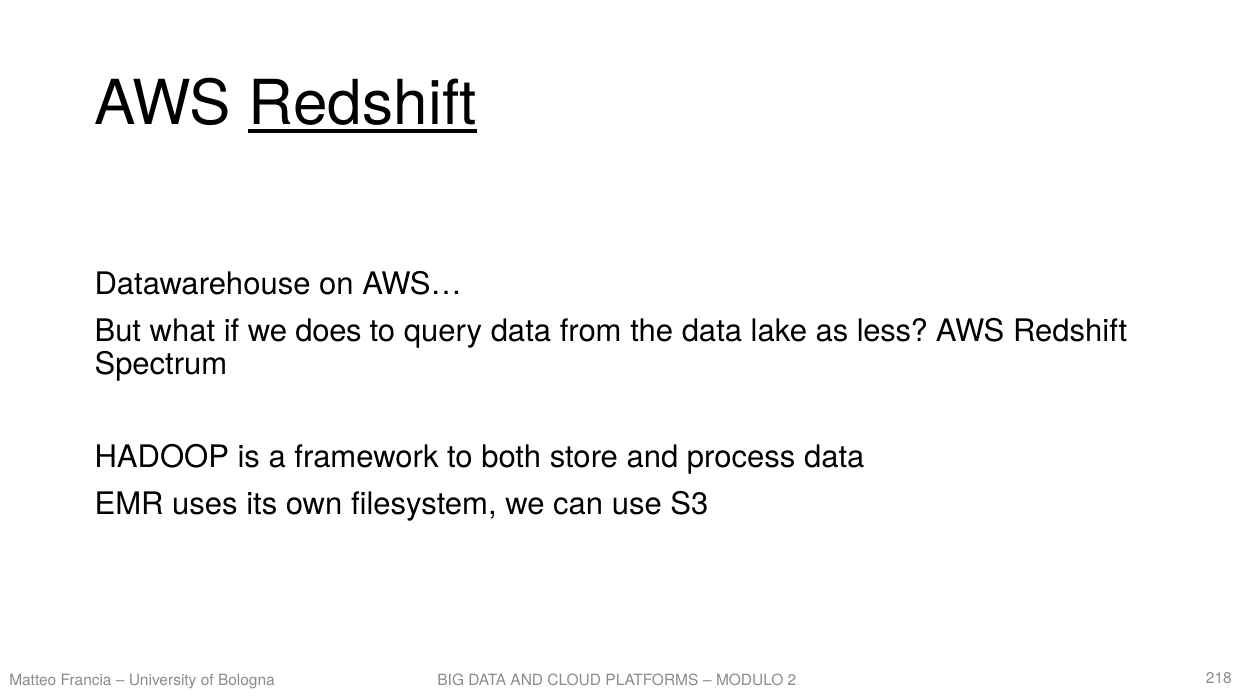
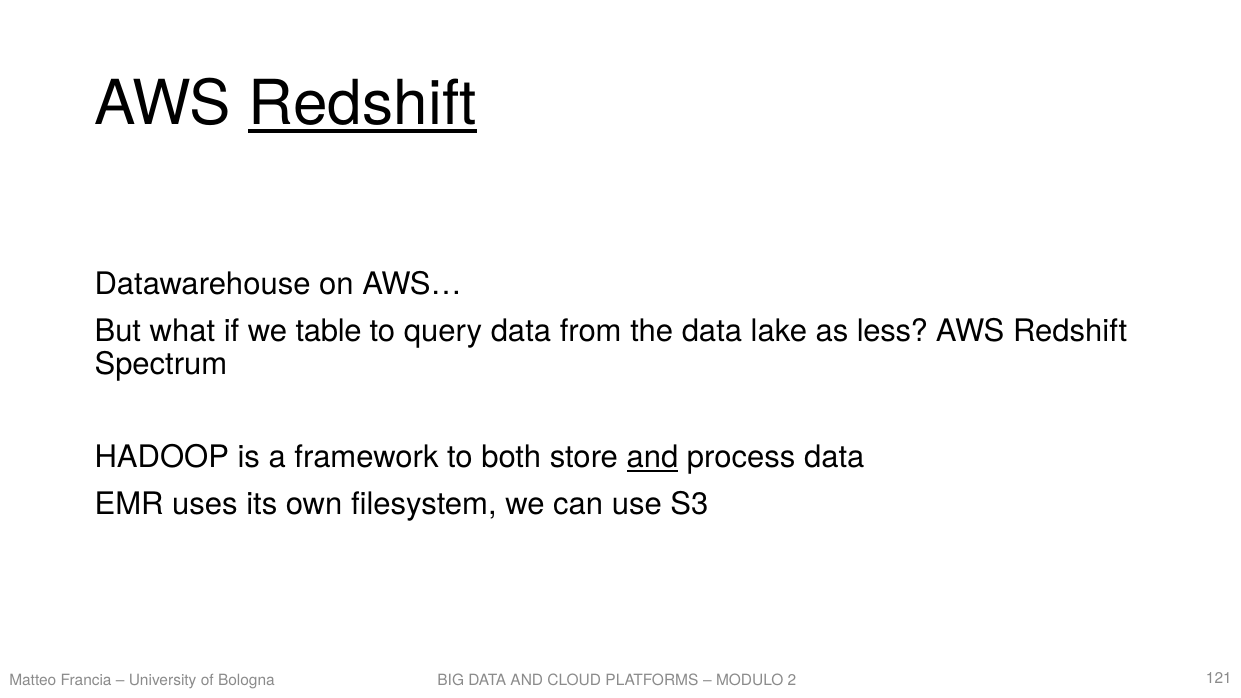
does: does -> table
and at (652, 458) underline: none -> present
218: 218 -> 121
